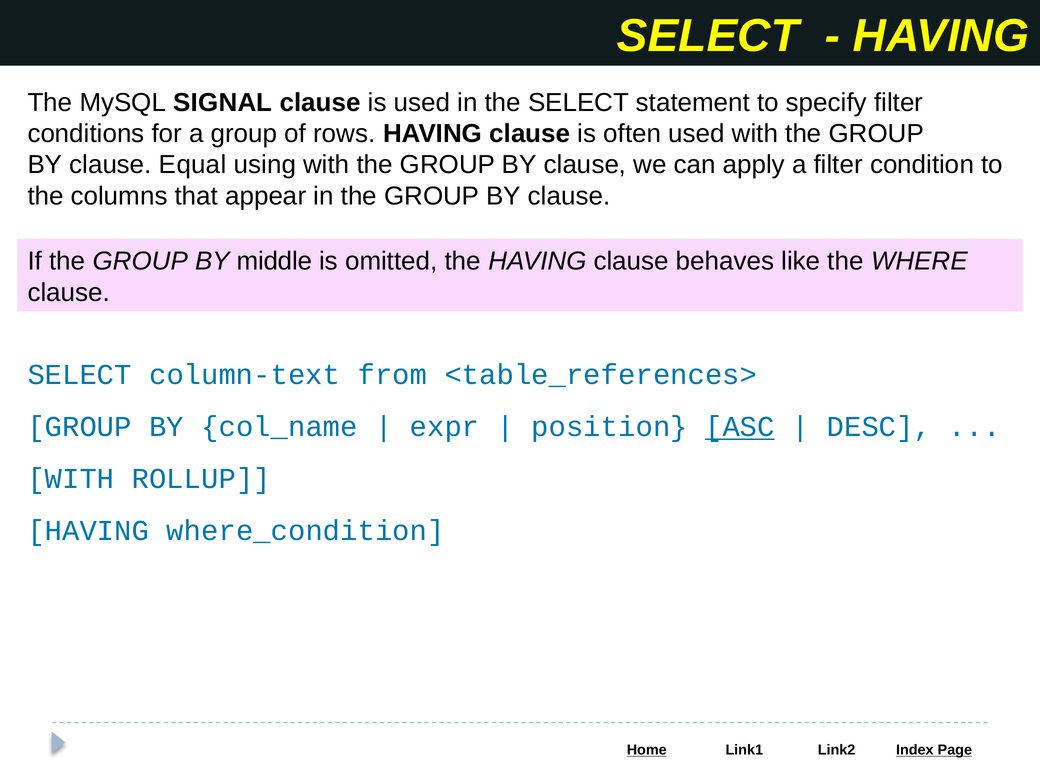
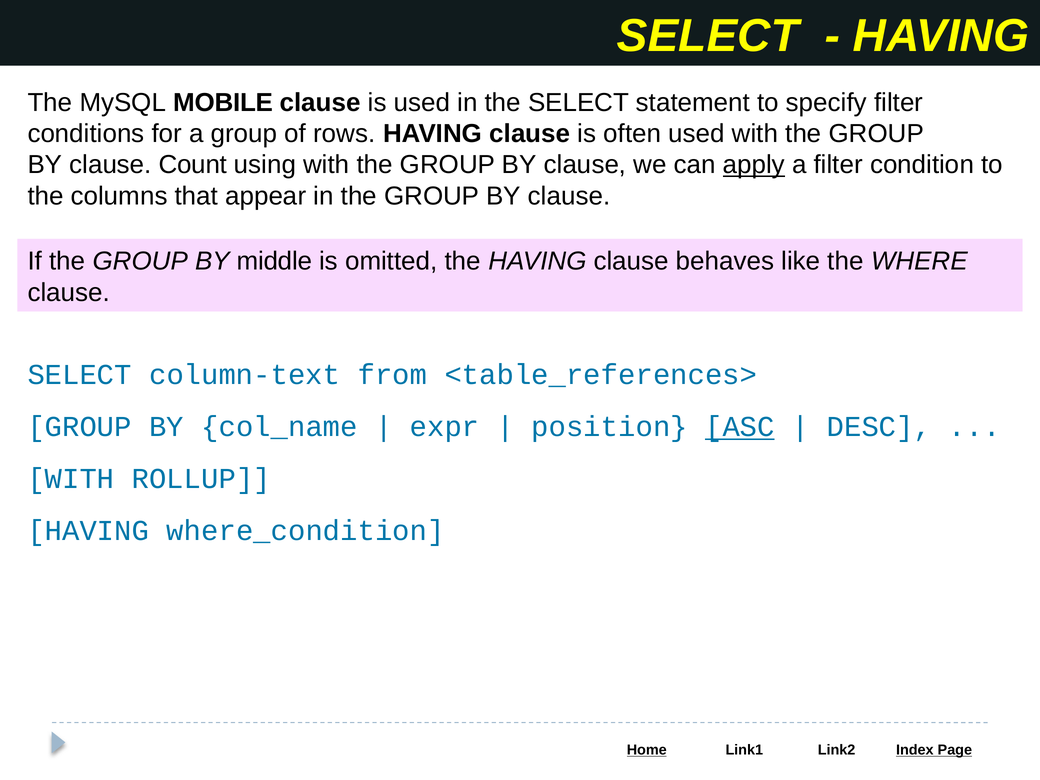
SIGNAL: SIGNAL -> MOBILE
Equal: Equal -> Count
apply underline: none -> present
